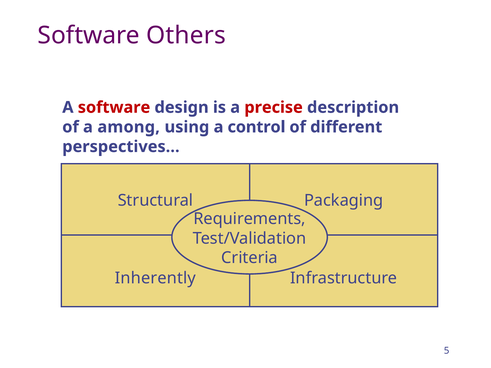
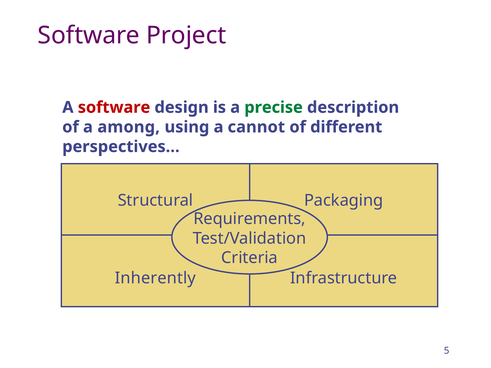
Others: Others -> Project
precise colour: red -> green
control: control -> cannot
